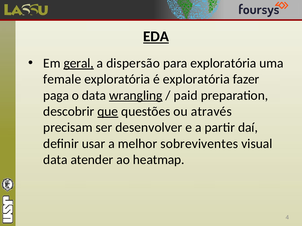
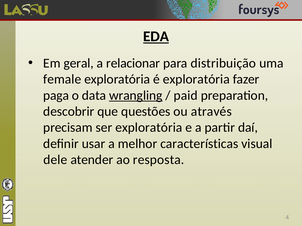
geral underline: present -> none
dispersão: dispersão -> relacionar
para exploratória: exploratória -> distribuição
que underline: present -> none
ser desenvolver: desenvolver -> exploratória
sobreviventes: sobreviventes -> características
data at (55, 160): data -> dele
heatmap: heatmap -> resposta
